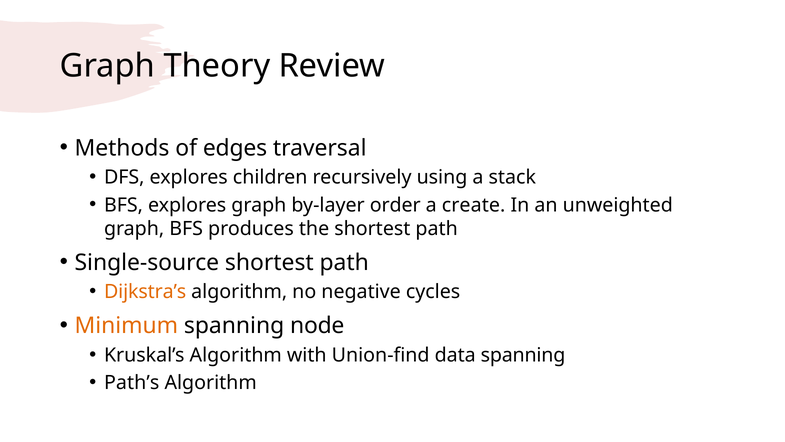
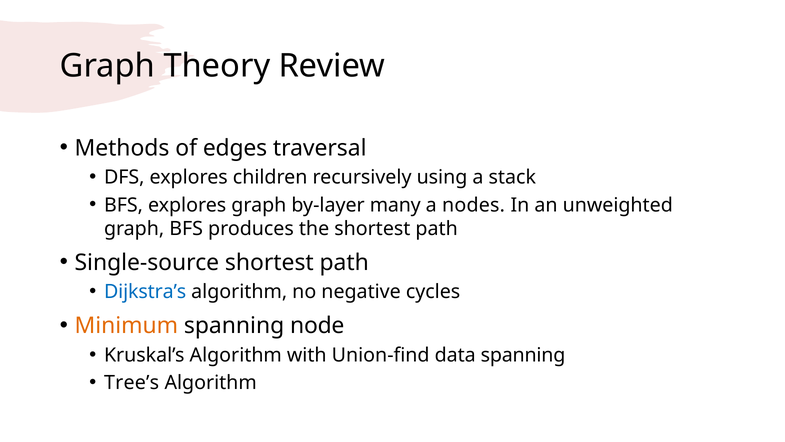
order: order -> many
create: create -> nodes
Dijkstra’s colour: orange -> blue
Path’s: Path’s -> Tree’s
